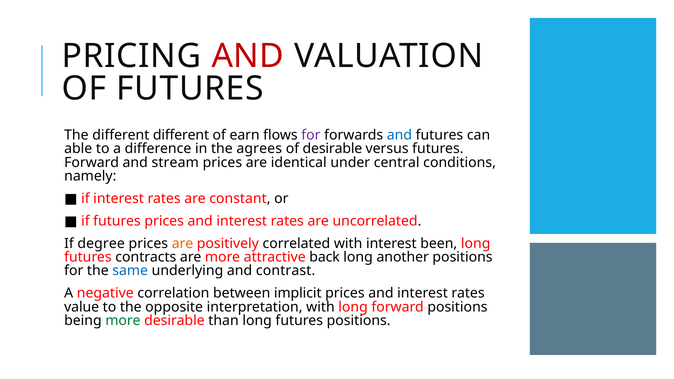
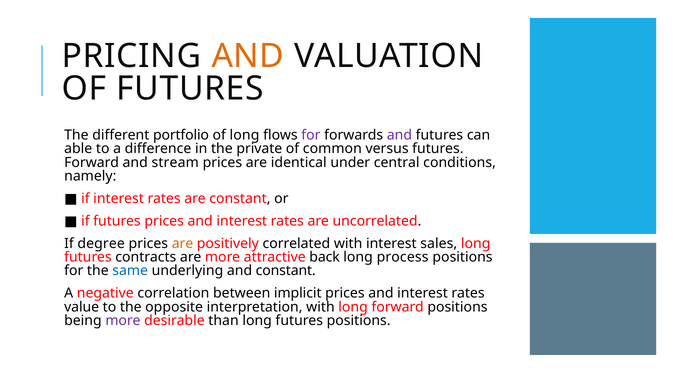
AND at (248, 56) colour: red -> orange
different different: different -> portfolio
of earn: earn -> long
and at (399, 135) colour: blue -> purple
agrees: agrees -> private
of desirable: desirable -> common
been: been -> sales
another: another -> process
and contrast: contrast -> constant
more at (123, 321) colour: green -> purple
